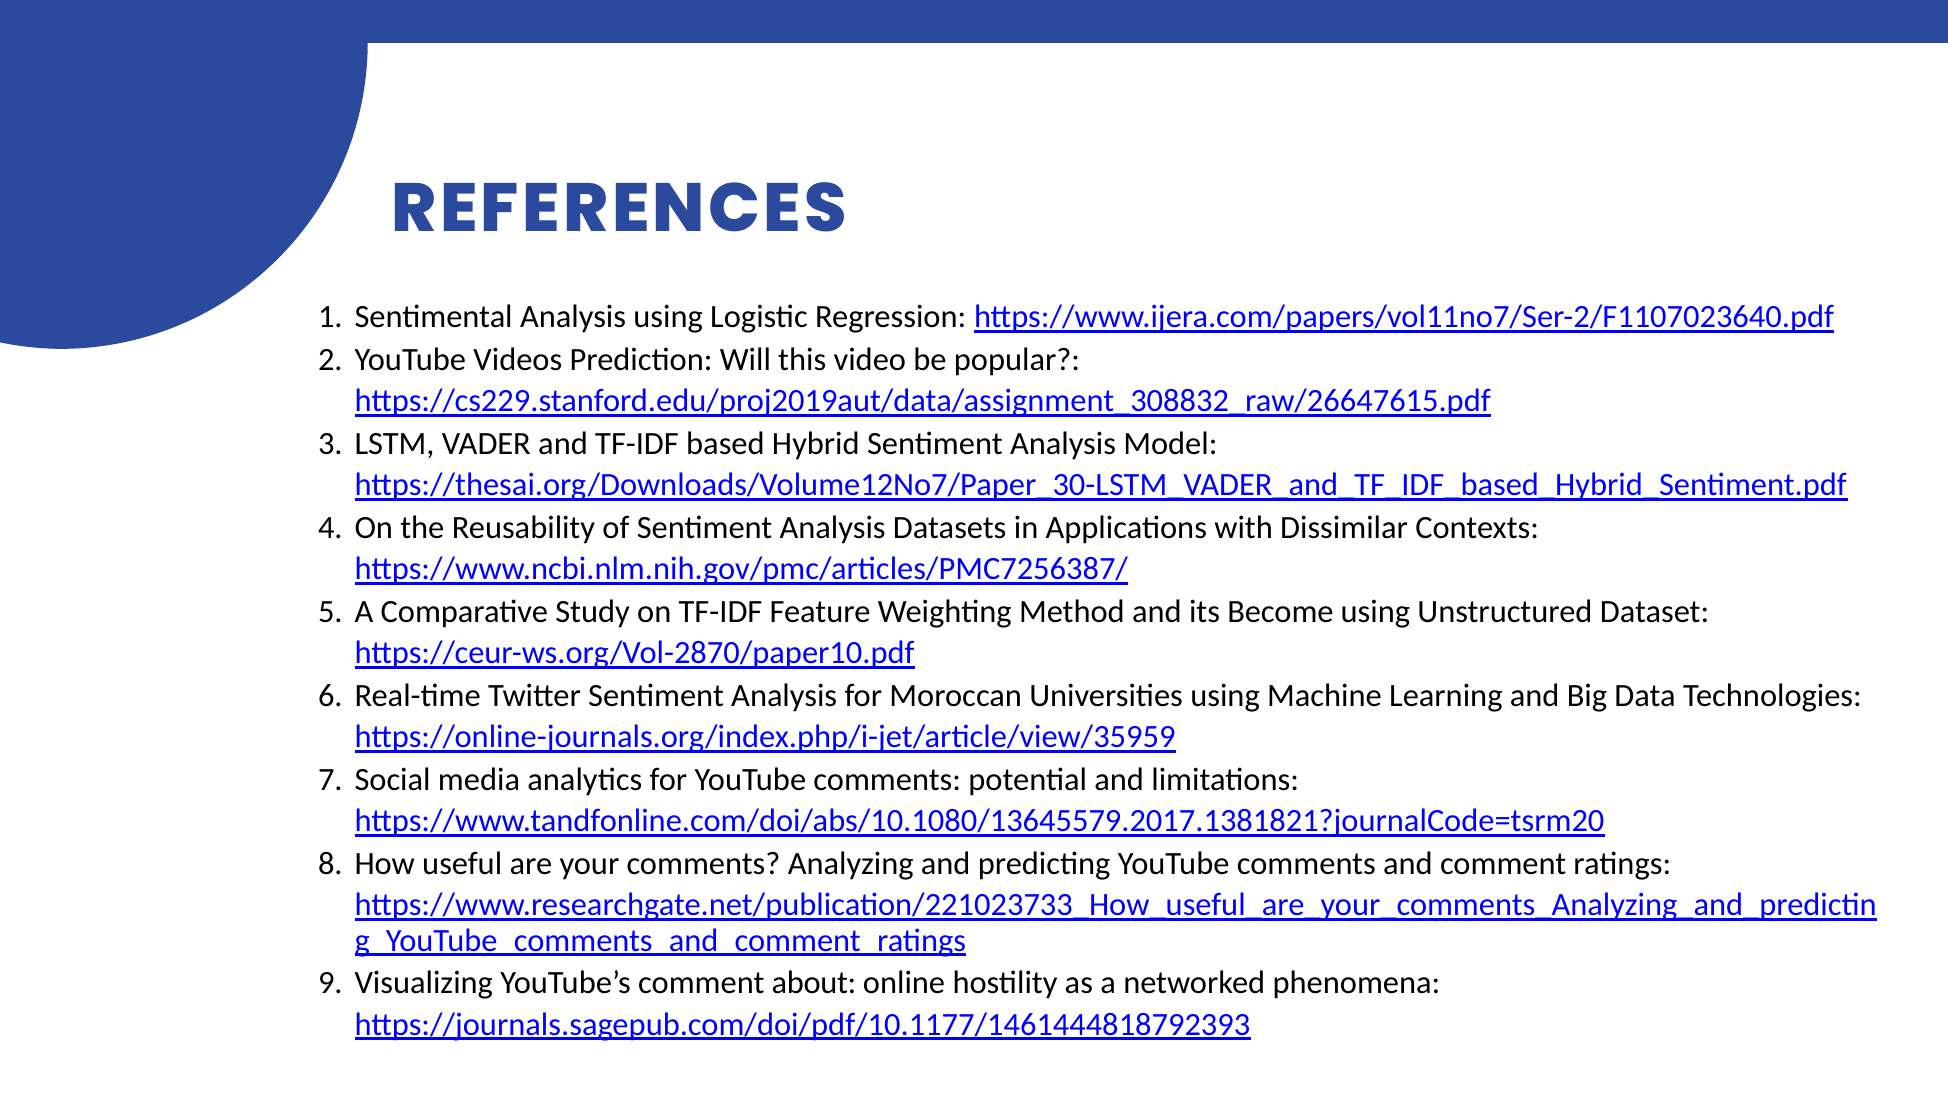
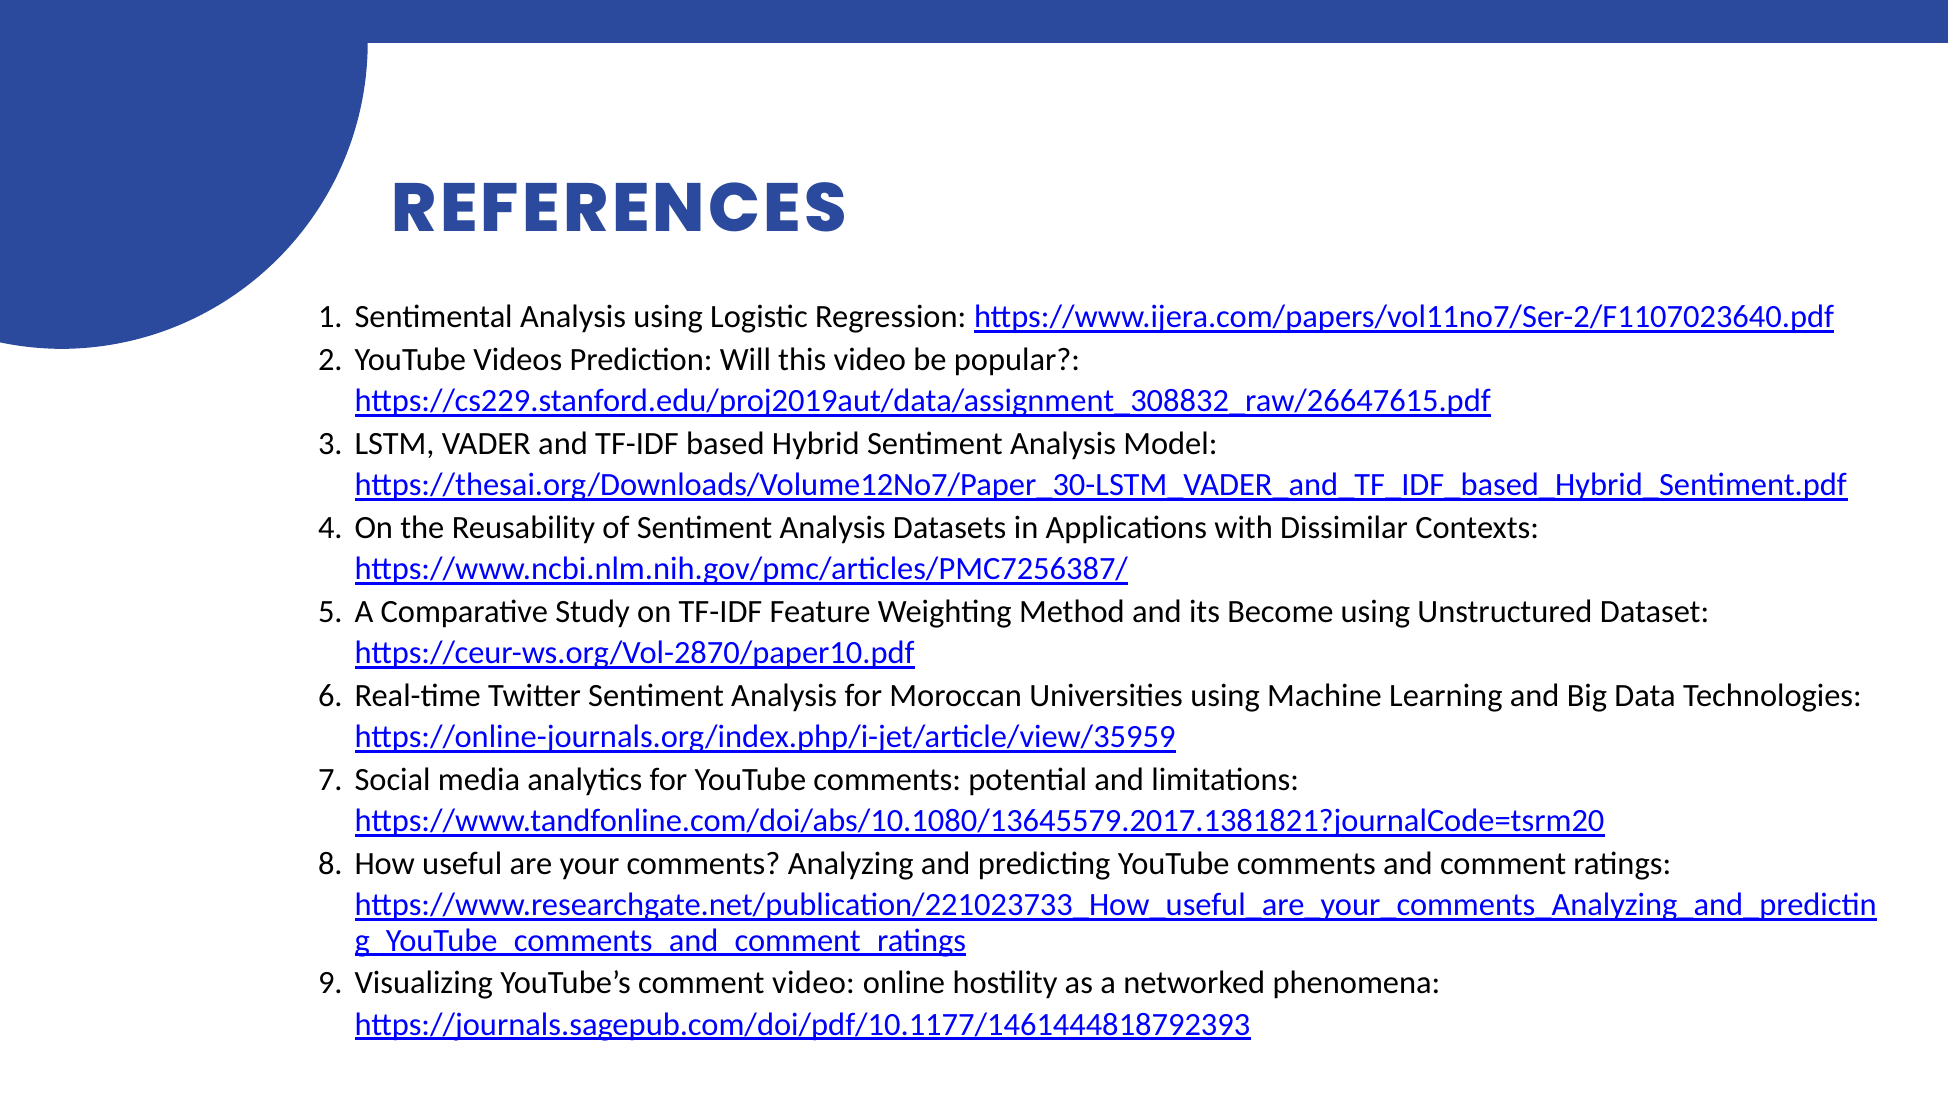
comment about: about -> video
